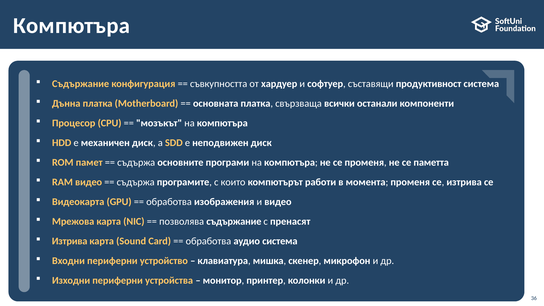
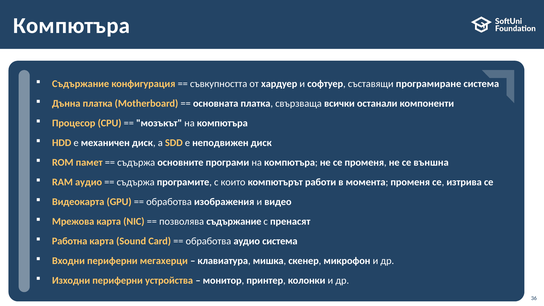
продуктивност: продуктивност -> програмиране
паметта: паметта -> външна
RAM видео: видео -> аудио
Изтрива at (70, 241): Изтрива -> Работна
устройство: устройство -> мегахерци
